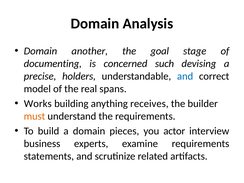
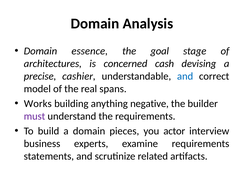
another: another -> essence
documenting: documenting -> architectures
such: such -> cash
holders: holders -> cashier
receives: receives -> negative
must colour: orange -> purple
